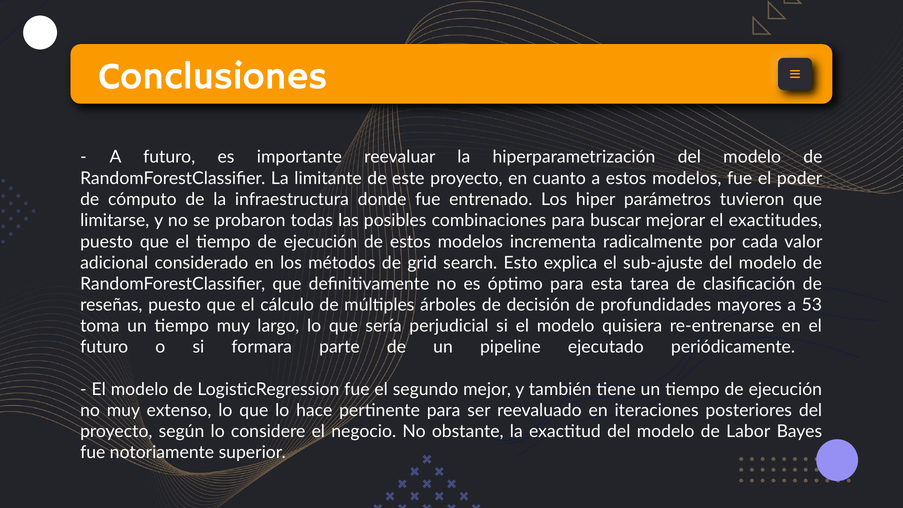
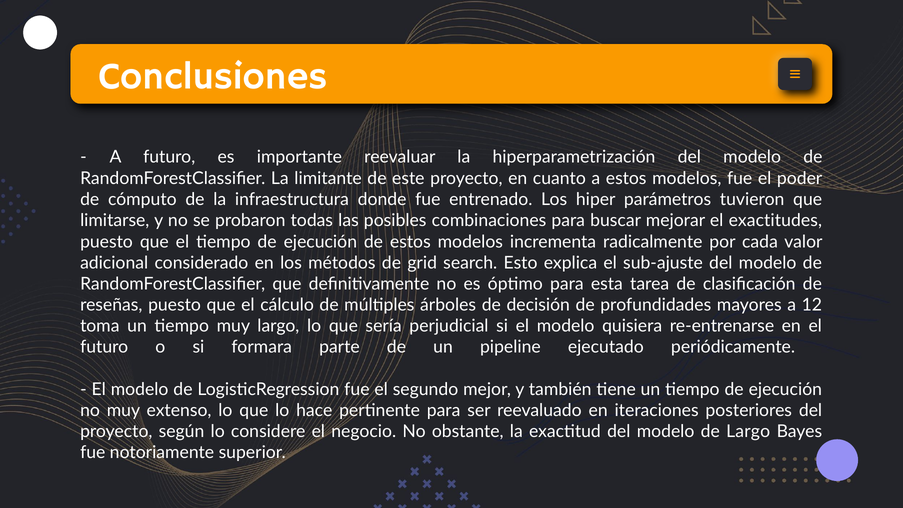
53: 53 -> 12
de Labor: Labor -> Largo
